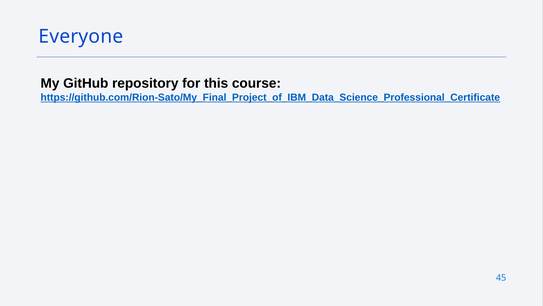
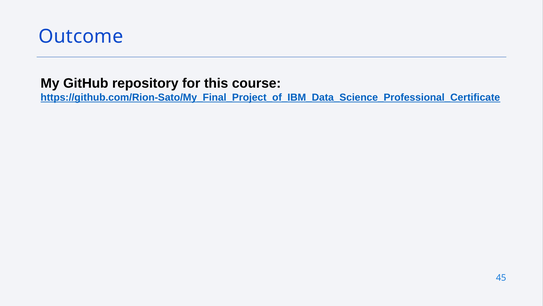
Everyone: Everyone -> Outcome
